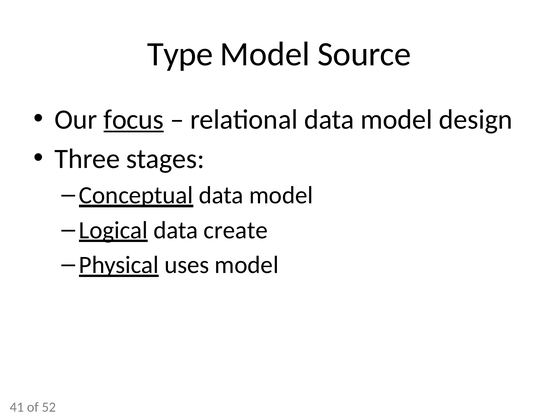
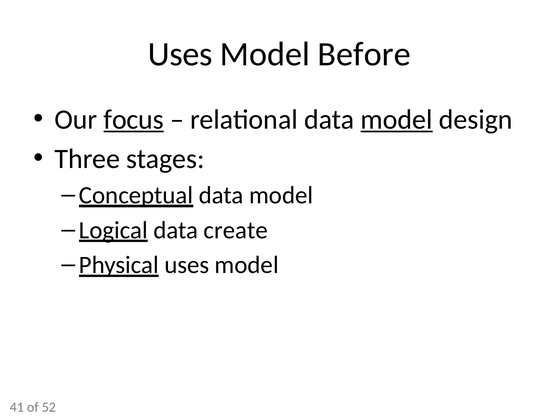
Type at (180, 54): Type -> Uses
Source: Source -> Before
model at (397, 119) underline: none -> present
